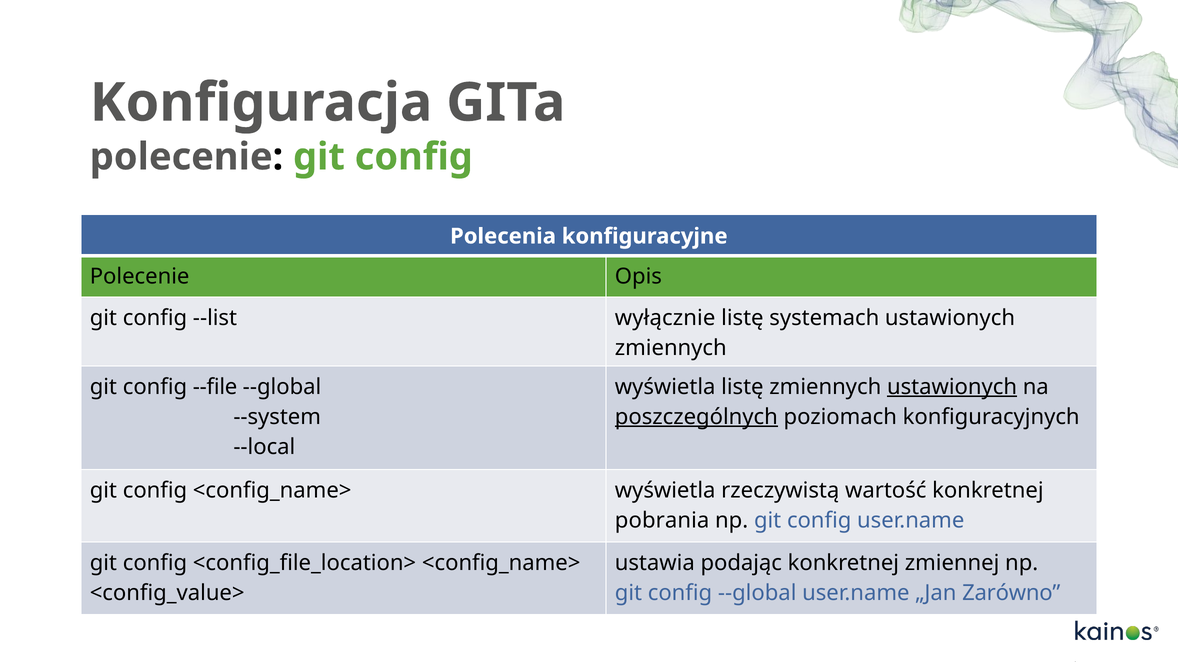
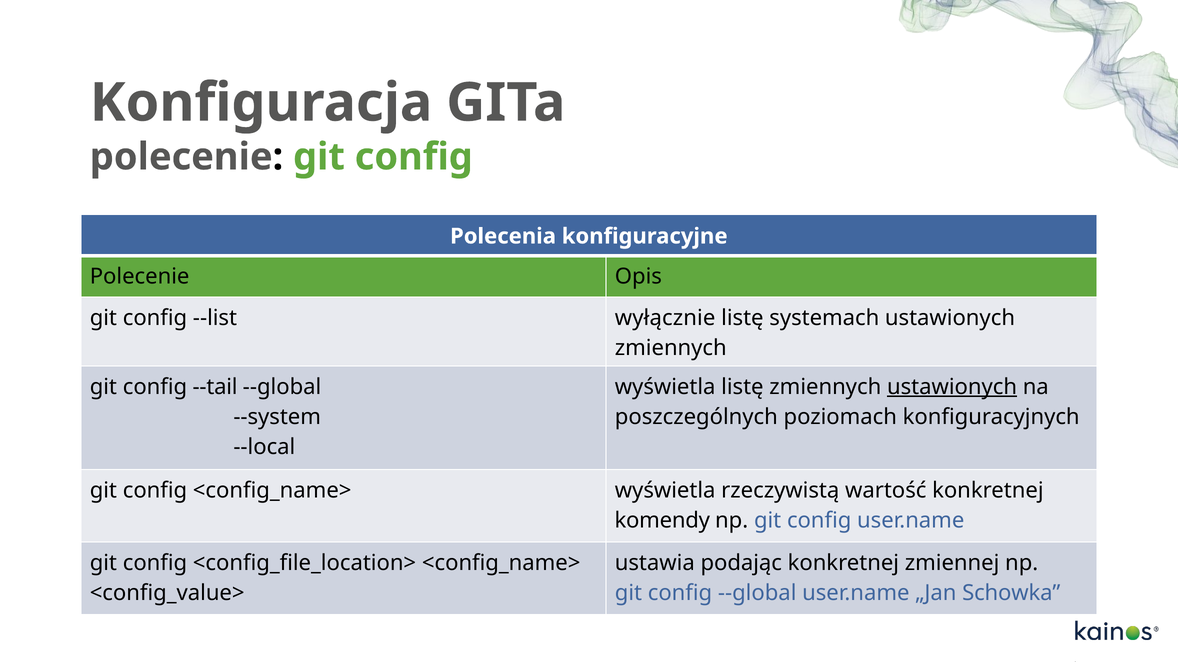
--file: --file -> --tail
poszczególnych underline: present -> none
pobrania: pobrania -> komendy
Zarówno: Zarówno -> Schowka
